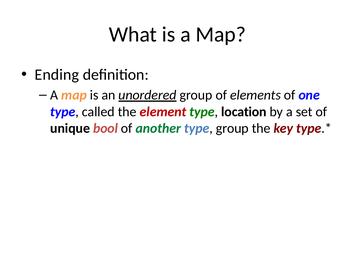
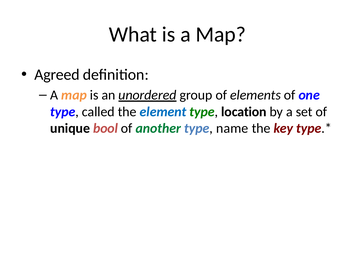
Ending: Ending -> Agreed
element colour: red -> blue
type group: group -> name
